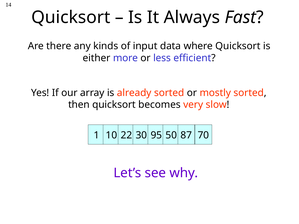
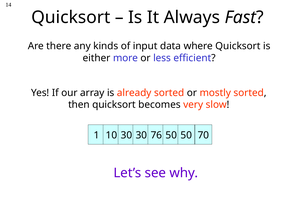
10 22: 22 -> 30
95: 95 -> 76
50 87: 87 -> 50
